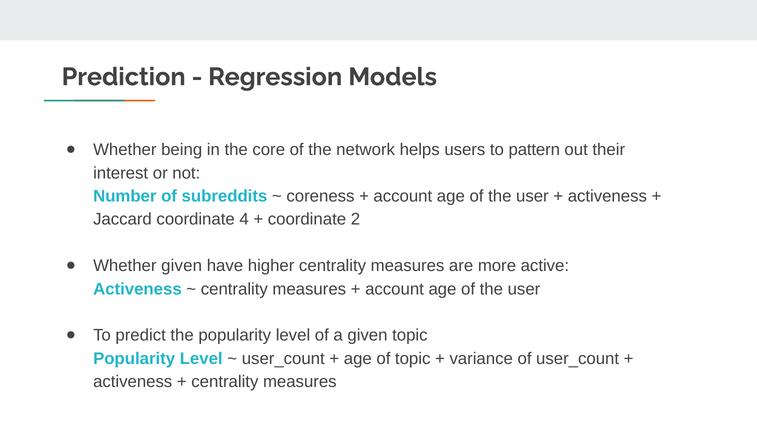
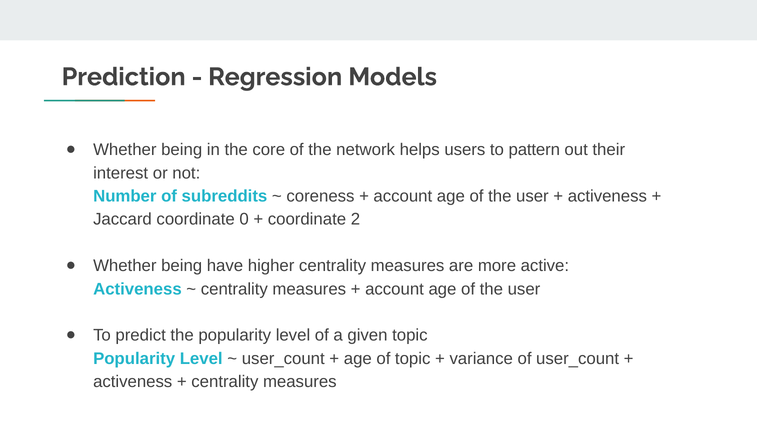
4: 4 -> 0
given at (182, 266): given -> being
